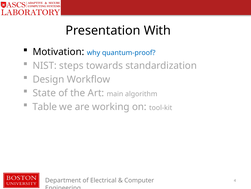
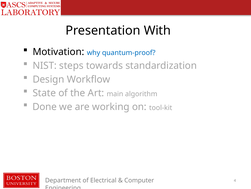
Table: Table -> Done
